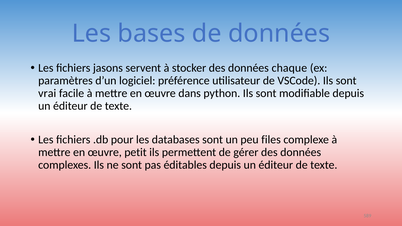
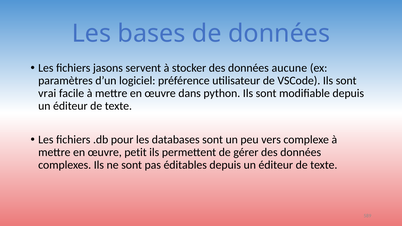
chaque: chaque -> aucune
files: files -> vers
